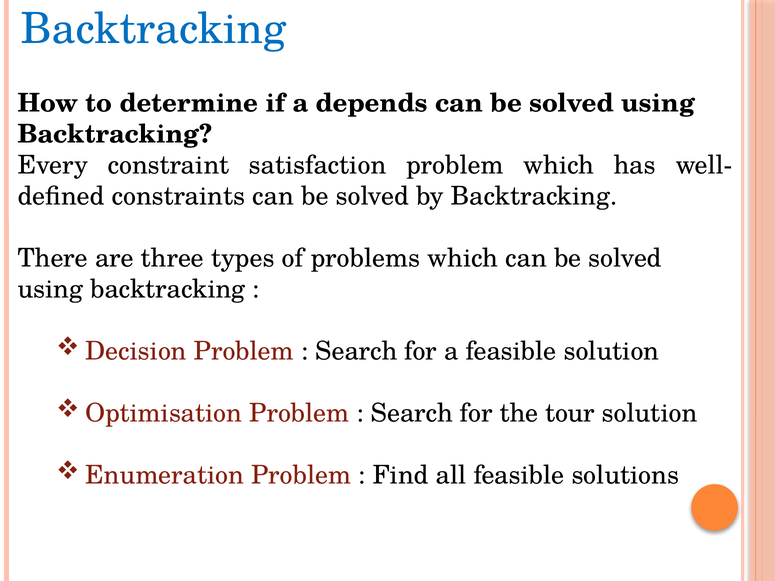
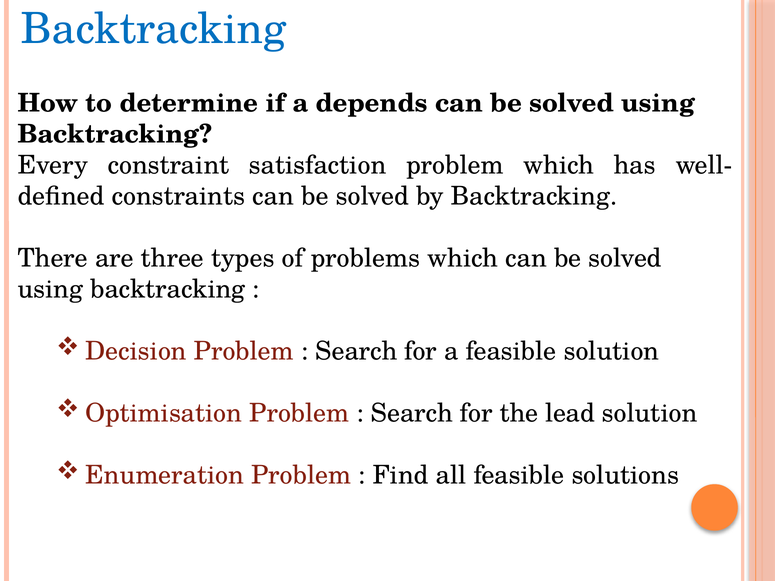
tour: tour -> lead
